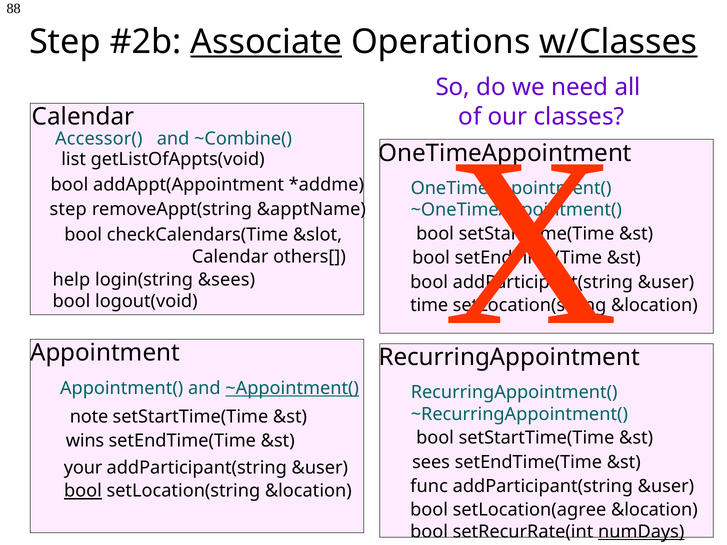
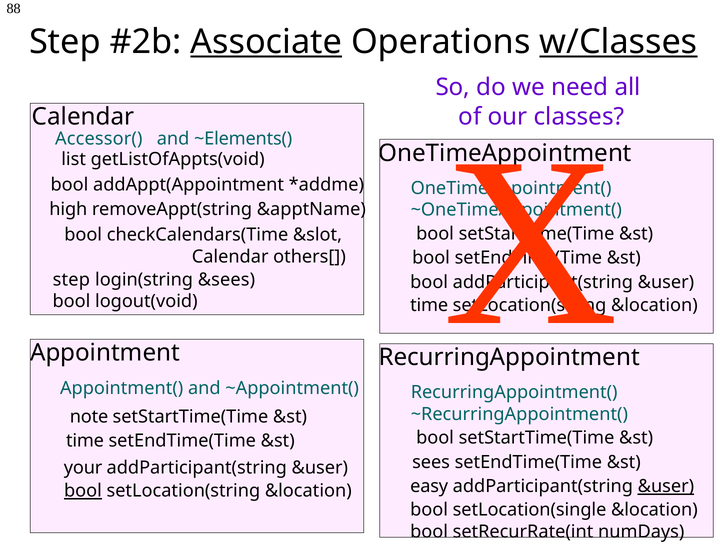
~Combine(: ~Combine( -> ~Elements(
step at (68, 210): step -> high
help at (71, 280): help -> step
~Appointment( underline: present -> none
wins at (85, 441): wins -> time
func: func -> easy
&user at (666, 487) underline: none -> present
setLocation(agree: setLocation(agree -> setLocation(single
numDays underline: present -> none
